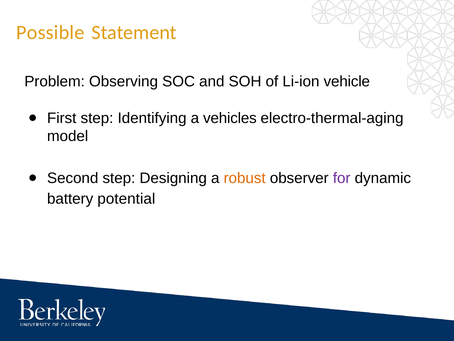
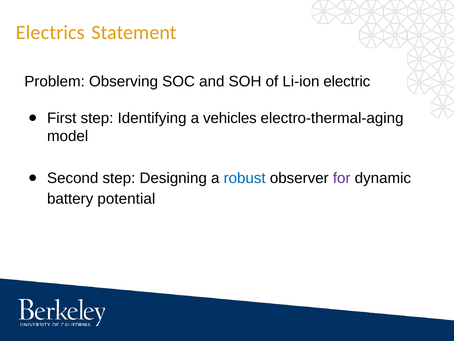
Possible: Possible -> Electrics
vehicle: vehicle -> electric
robust colour: orange -> blue
